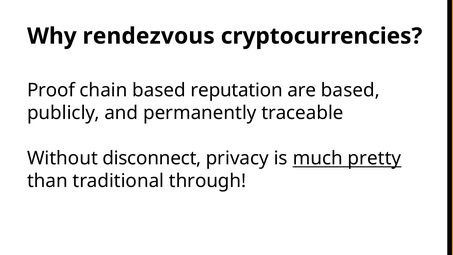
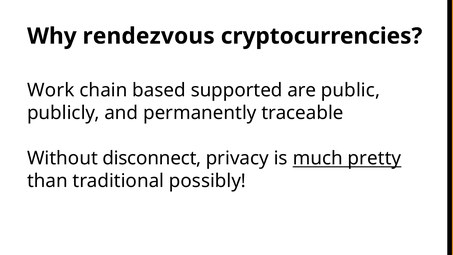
Proof: Proof -> Work
reputation: reputation -> supported
are based: based -> public
through: through -> possibly
